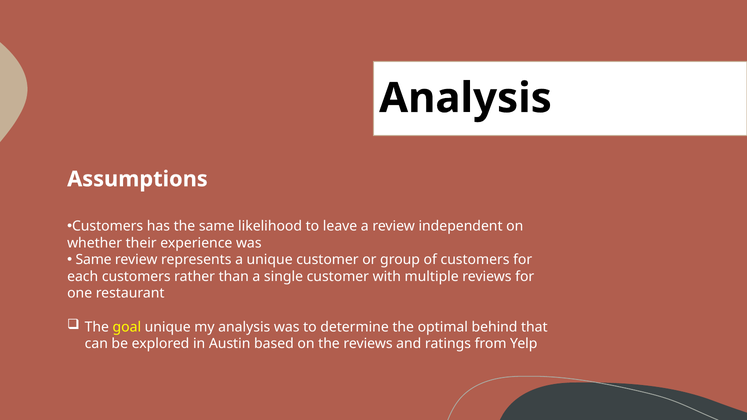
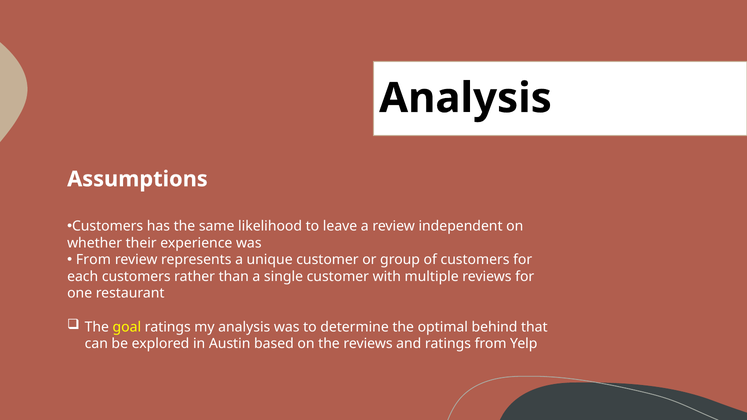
Same at (94, 260): Same -> From
goal unique: unique -> ratings
